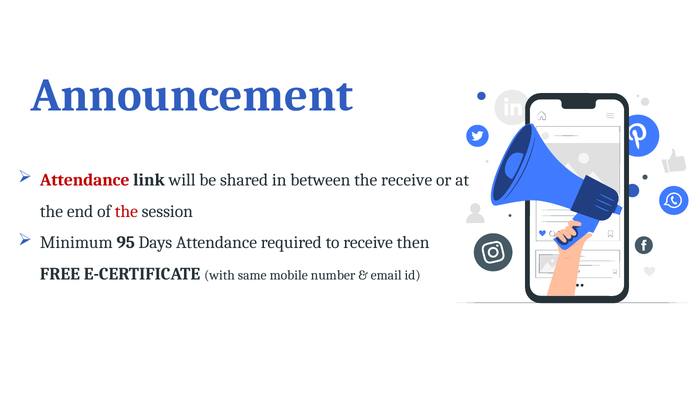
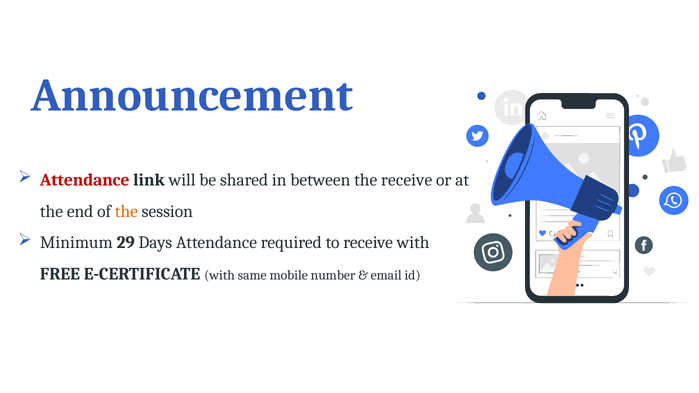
the at (126, 211) colour: red -> orange
95: 95 -> 29
receive then: then -> with
